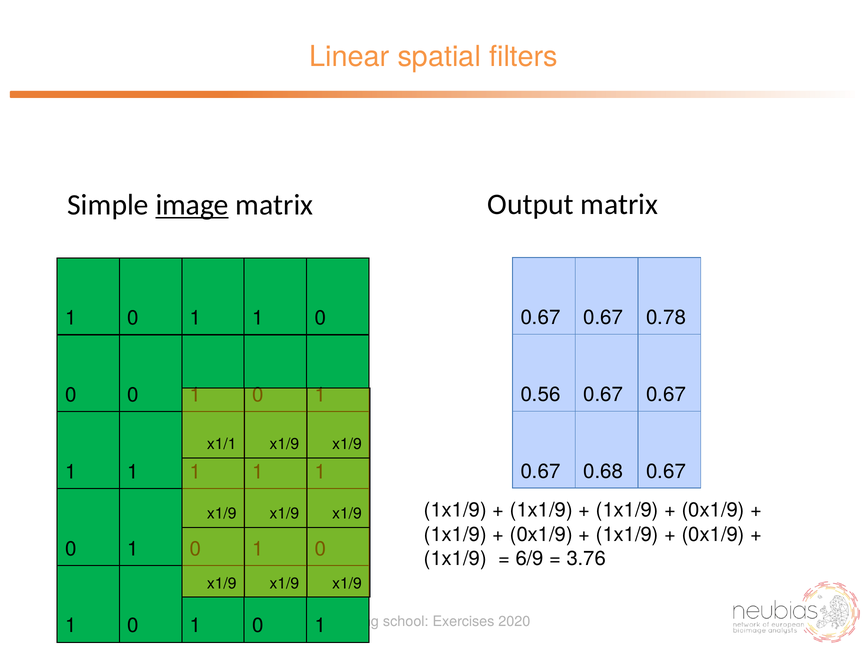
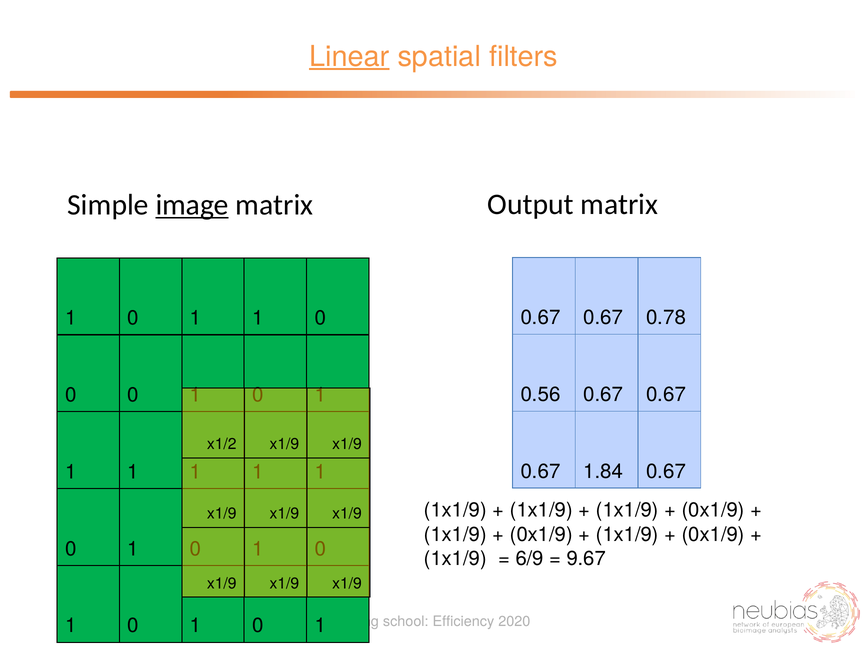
Linear underline: none -> present
x1/1: x1/1 -> x1/2
0.68: 0.68 -> 1.84
3.76: 3.76 -> 9.67
Exercises: Exercises -> Efficiency
